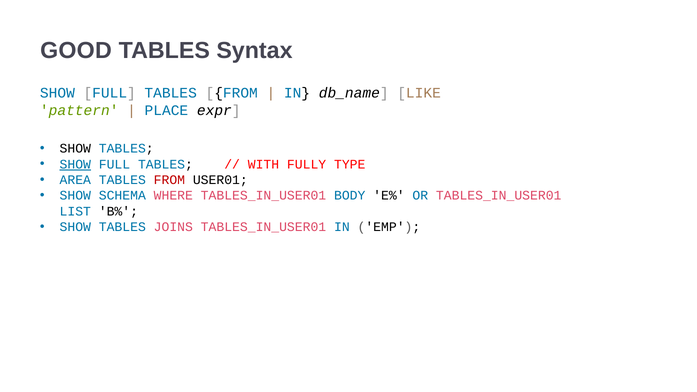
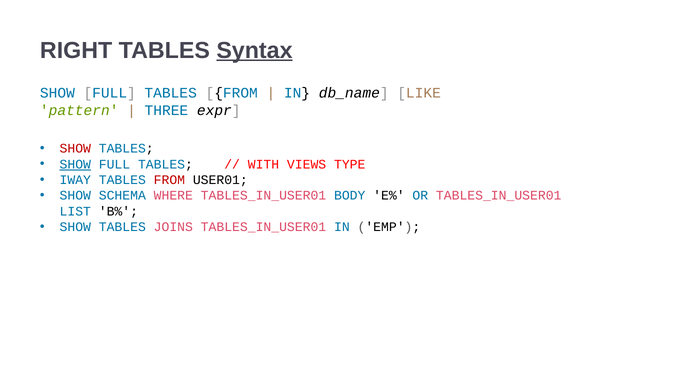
GOOD: GOOD -> RIGHT
Syntax underline: none -> present
PLACE: PLACE -> THREE
SHOW at (75, 149) colour: black -> red
FULLY: FULLY -> VIEWS
AREA: AREA -> IWAY
